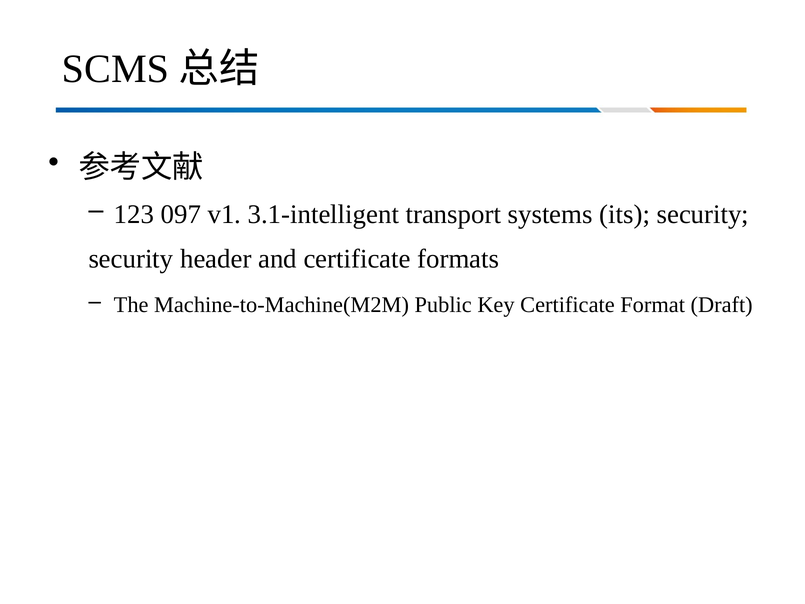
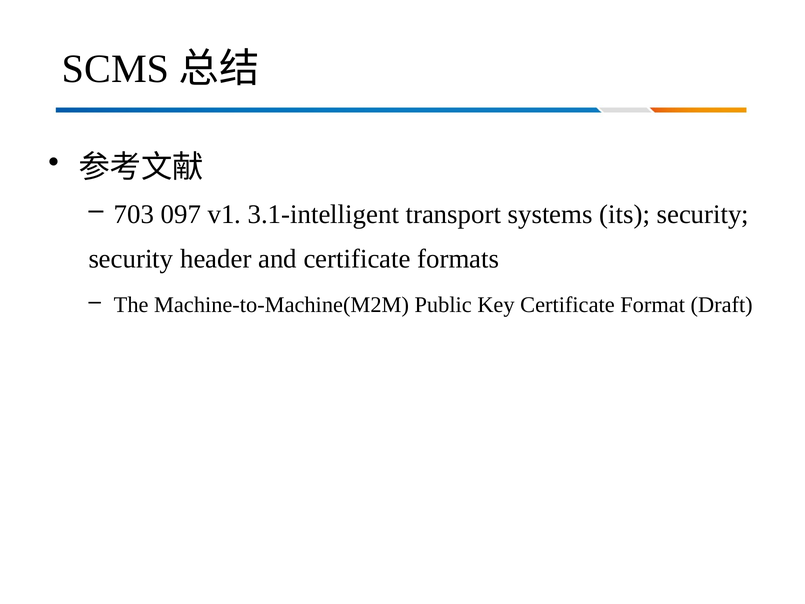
123: 123 -> 703
